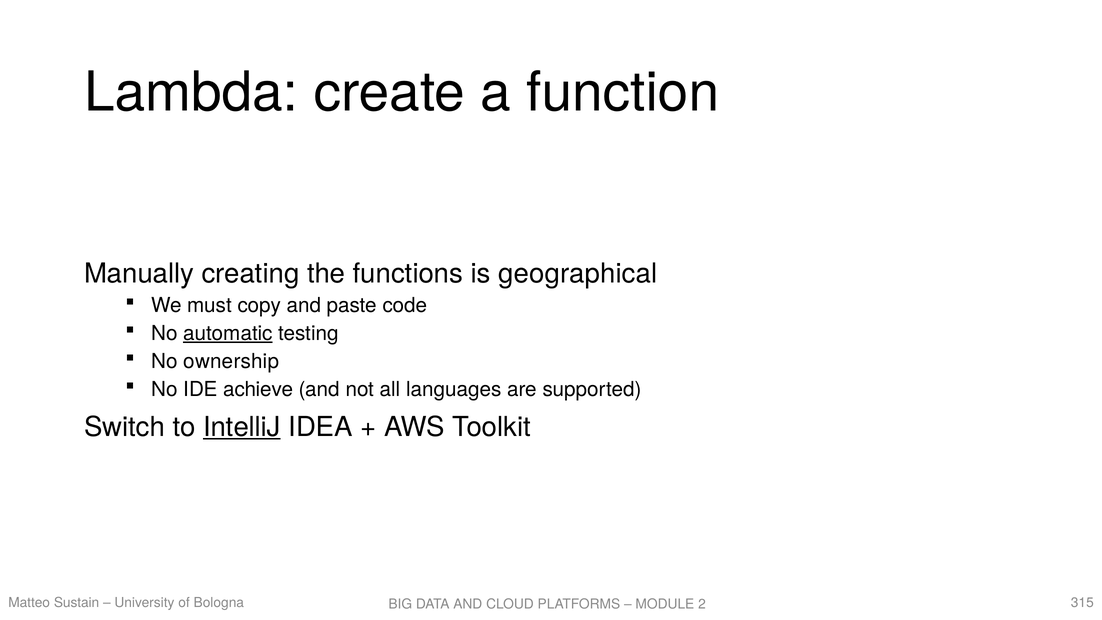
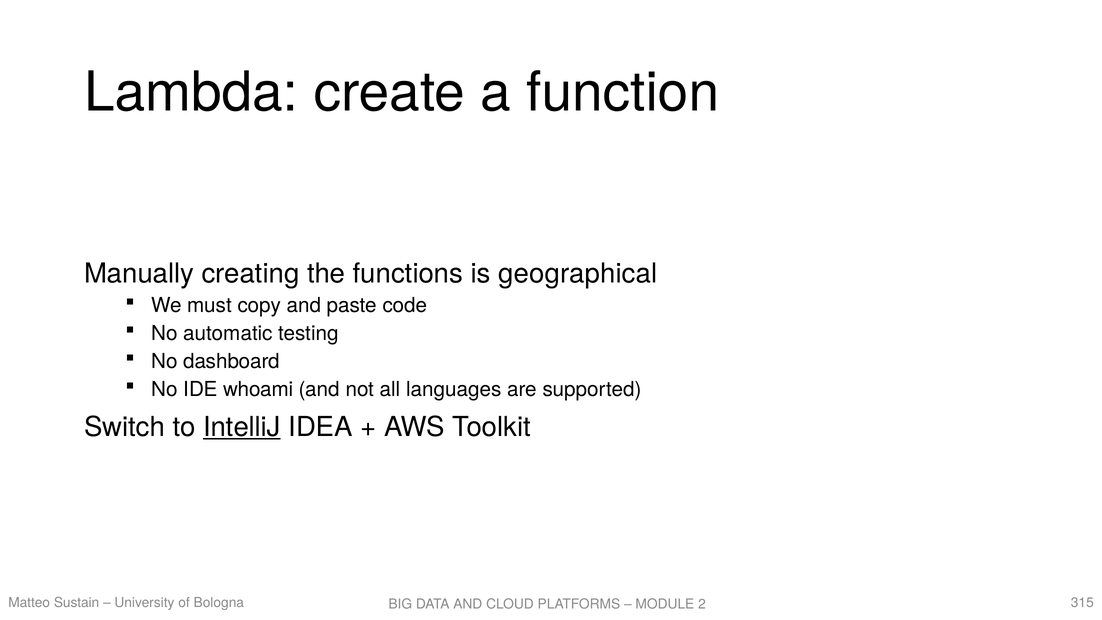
automatic underline: present -> none
ownership: ownership -> dashboard
achieve: achieve -> whoami
